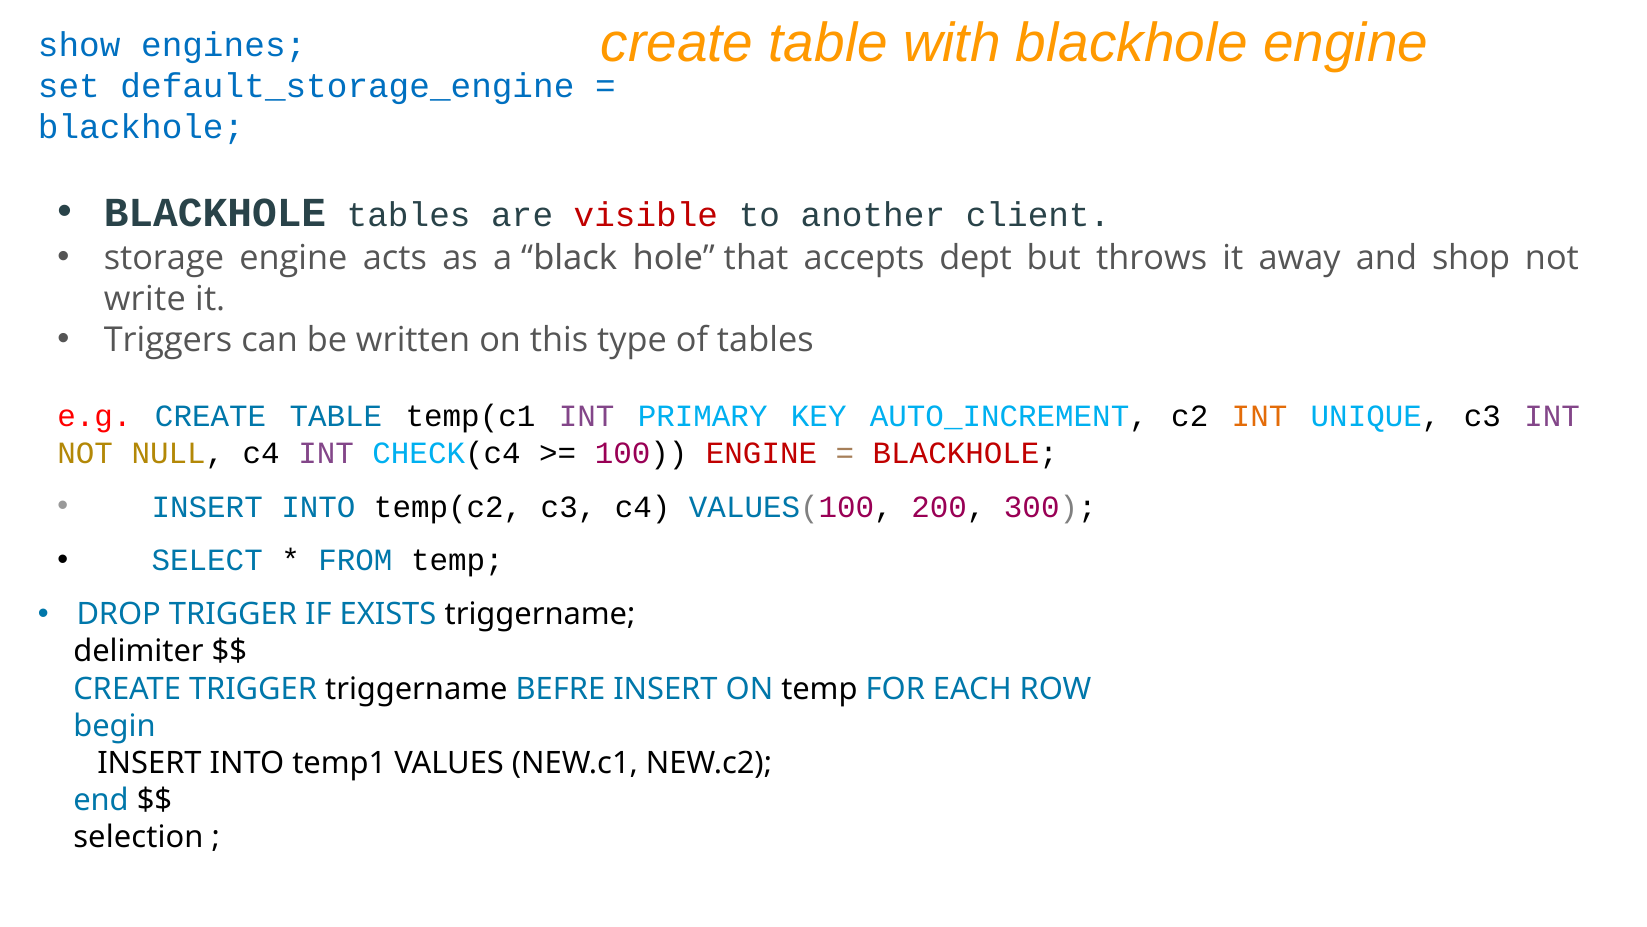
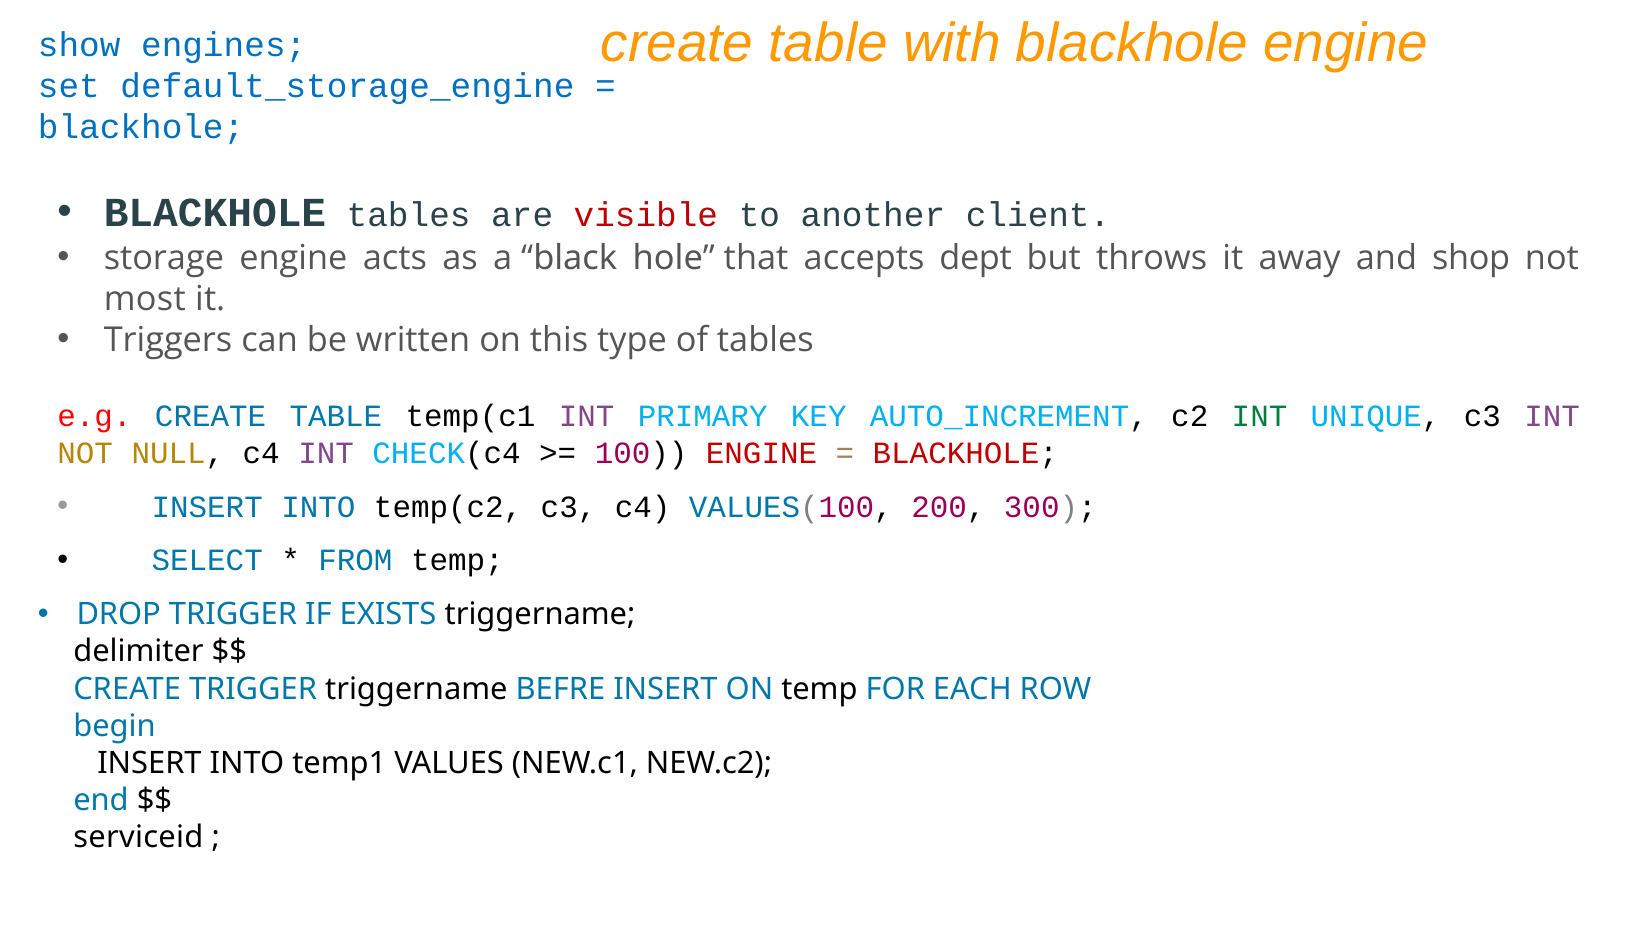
write: write -> most
INT at (1260, 416) colour: orange -> green
selection: selection -> serviceid
